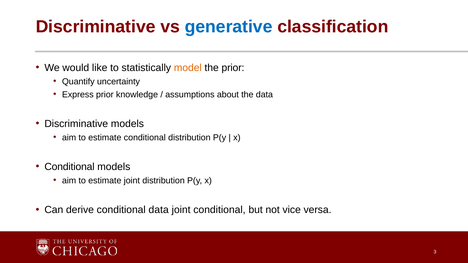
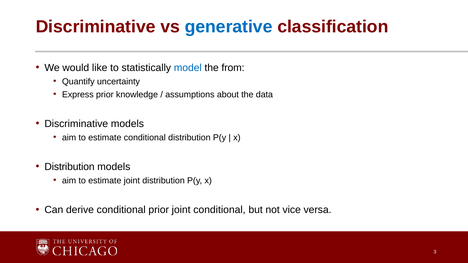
model colour: orange -> blue
the prior: prior -> from
Conditional at (70, 167): Conditional -> Distribution
conditional data: data -> prior
